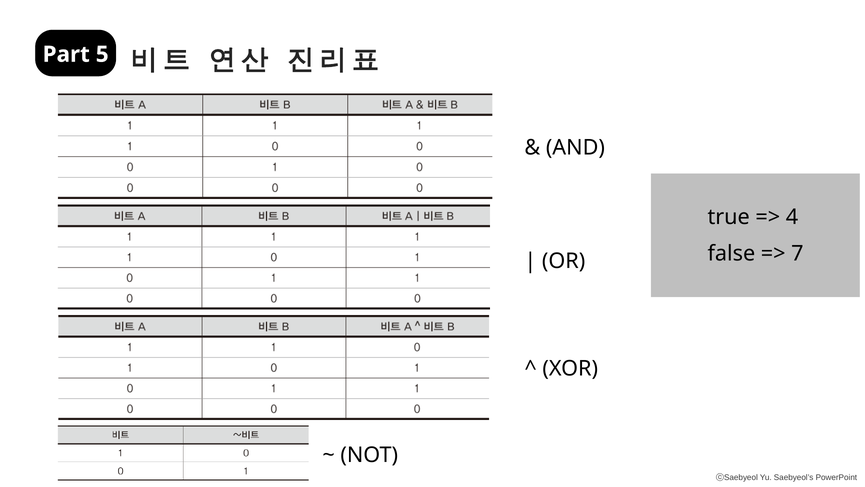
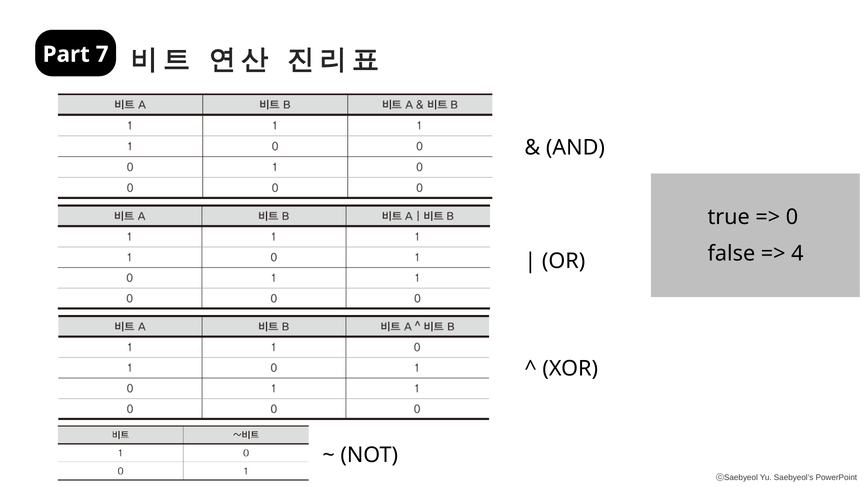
5: 5 -> 7
4: 4 -> 0
7: 7 -> 4
